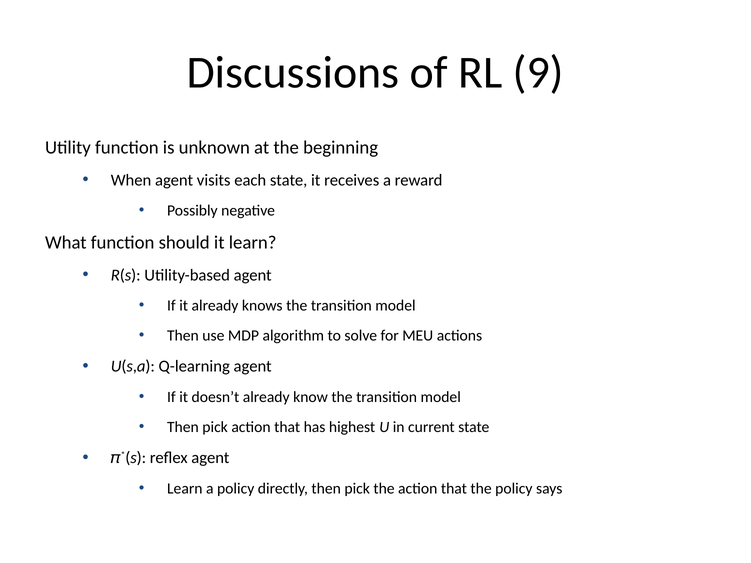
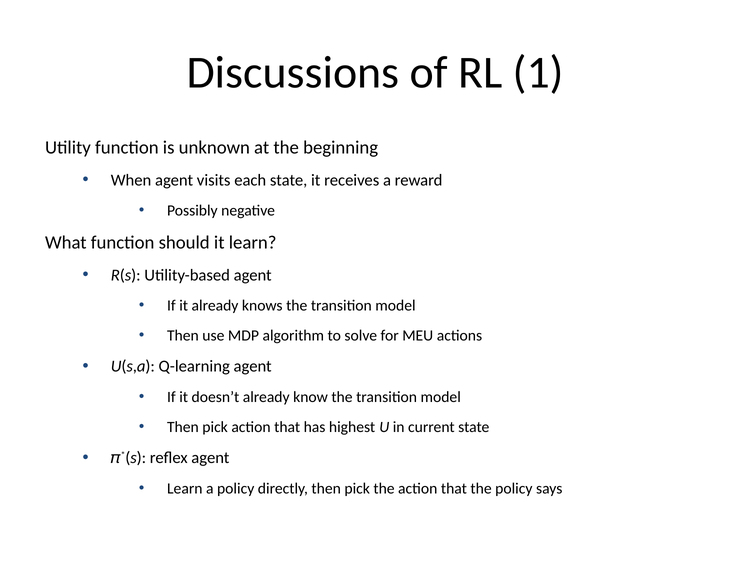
9: 9 -> 1
